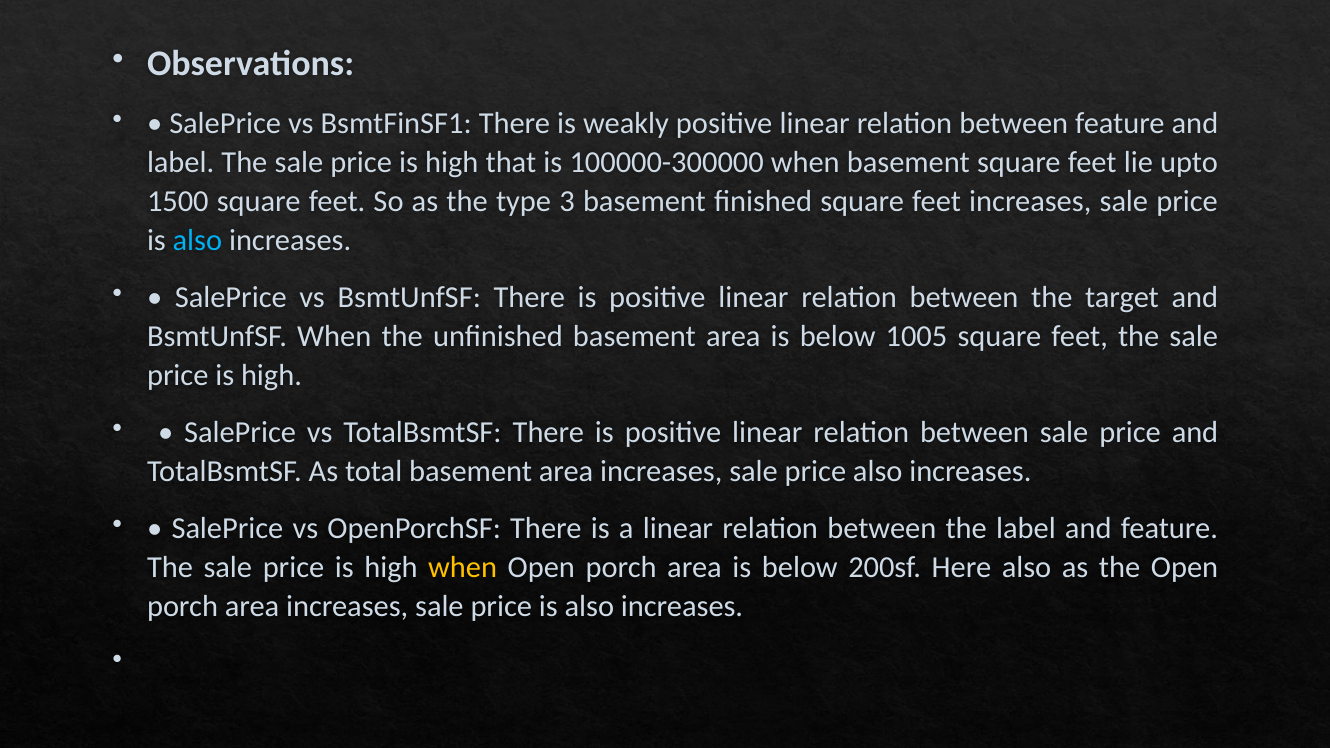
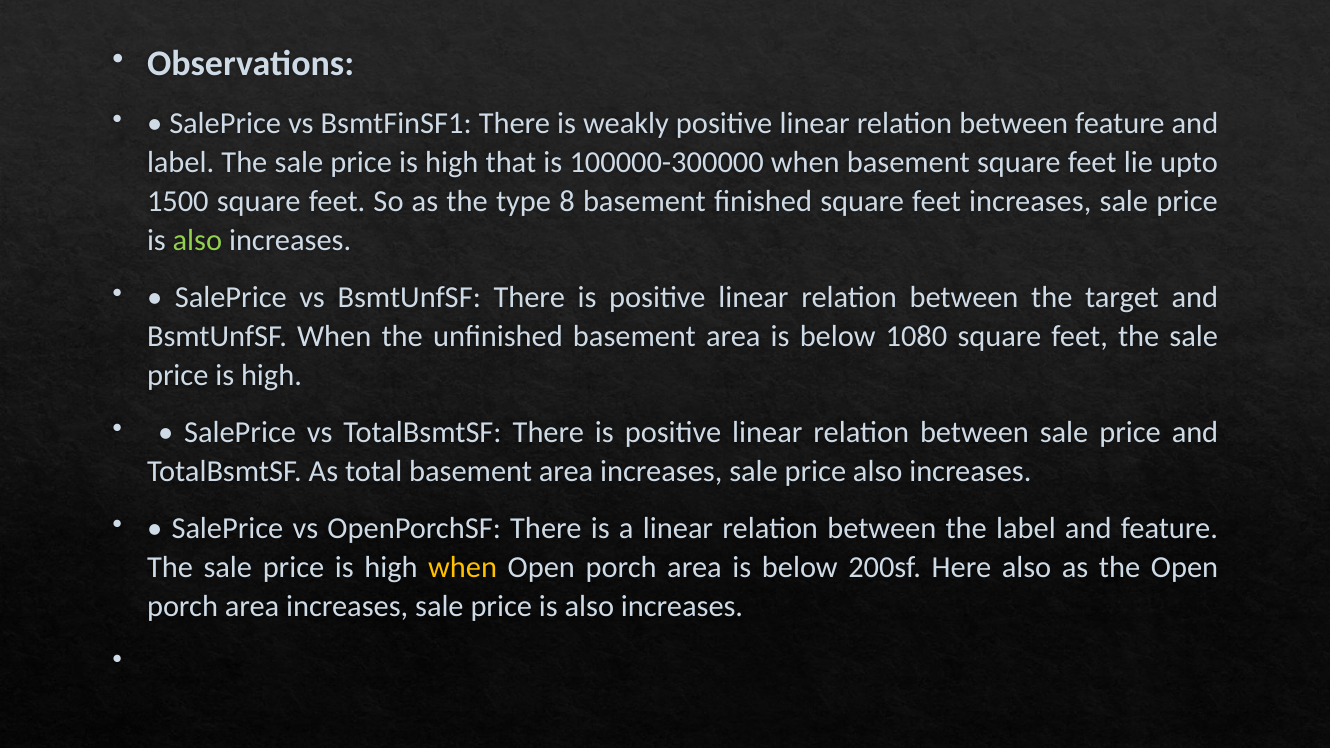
3: 3 -> 8
also at (197, 241) colour: light blue -> light green
1005: 1005 -> 1080
